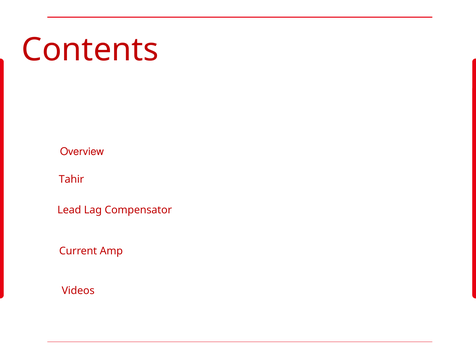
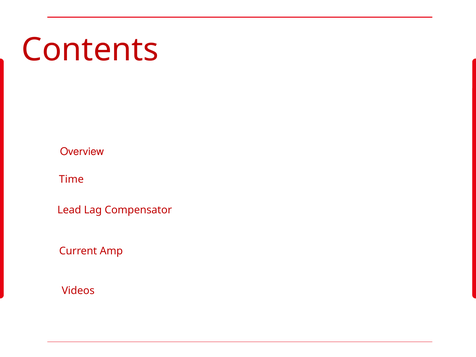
Tahir: Tahir -> Time
